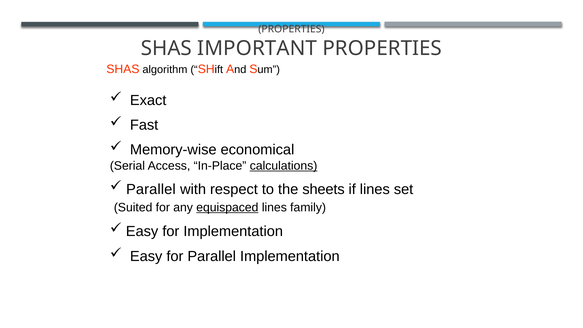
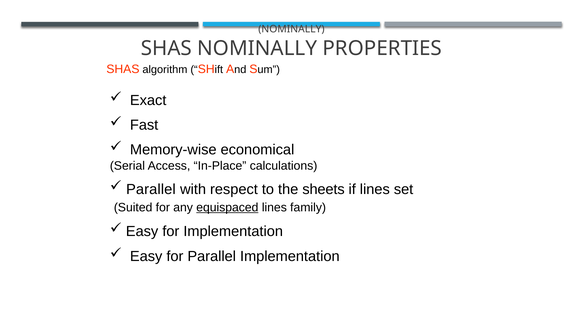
PROPERTIES at (291, 29): PROPERTIES -> NOMINALLY
SHAS IMPORTANT: IMPORTANT -> NOMINALLY
calculations underline: present -> none
